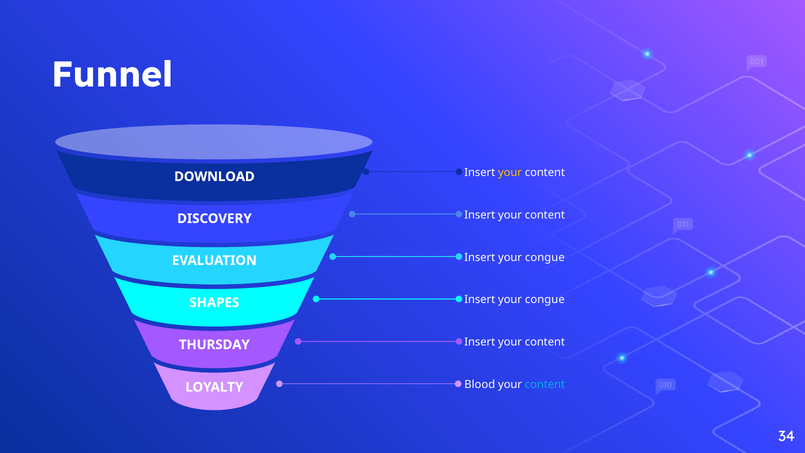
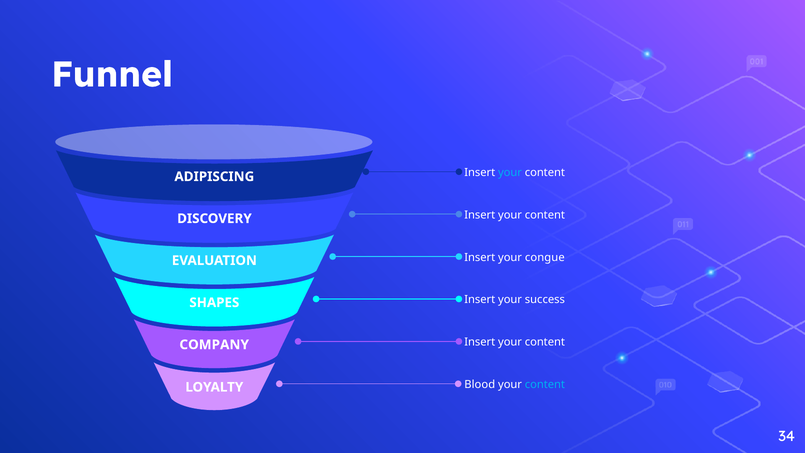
your at (510, 172) colour: yellow -> light blue
DOWNLOAD: DOWNLOAD -> ADIPISCING
congue at (545, 300): congue -> success
THURSDAY: THURSDAY -> COMPANY
